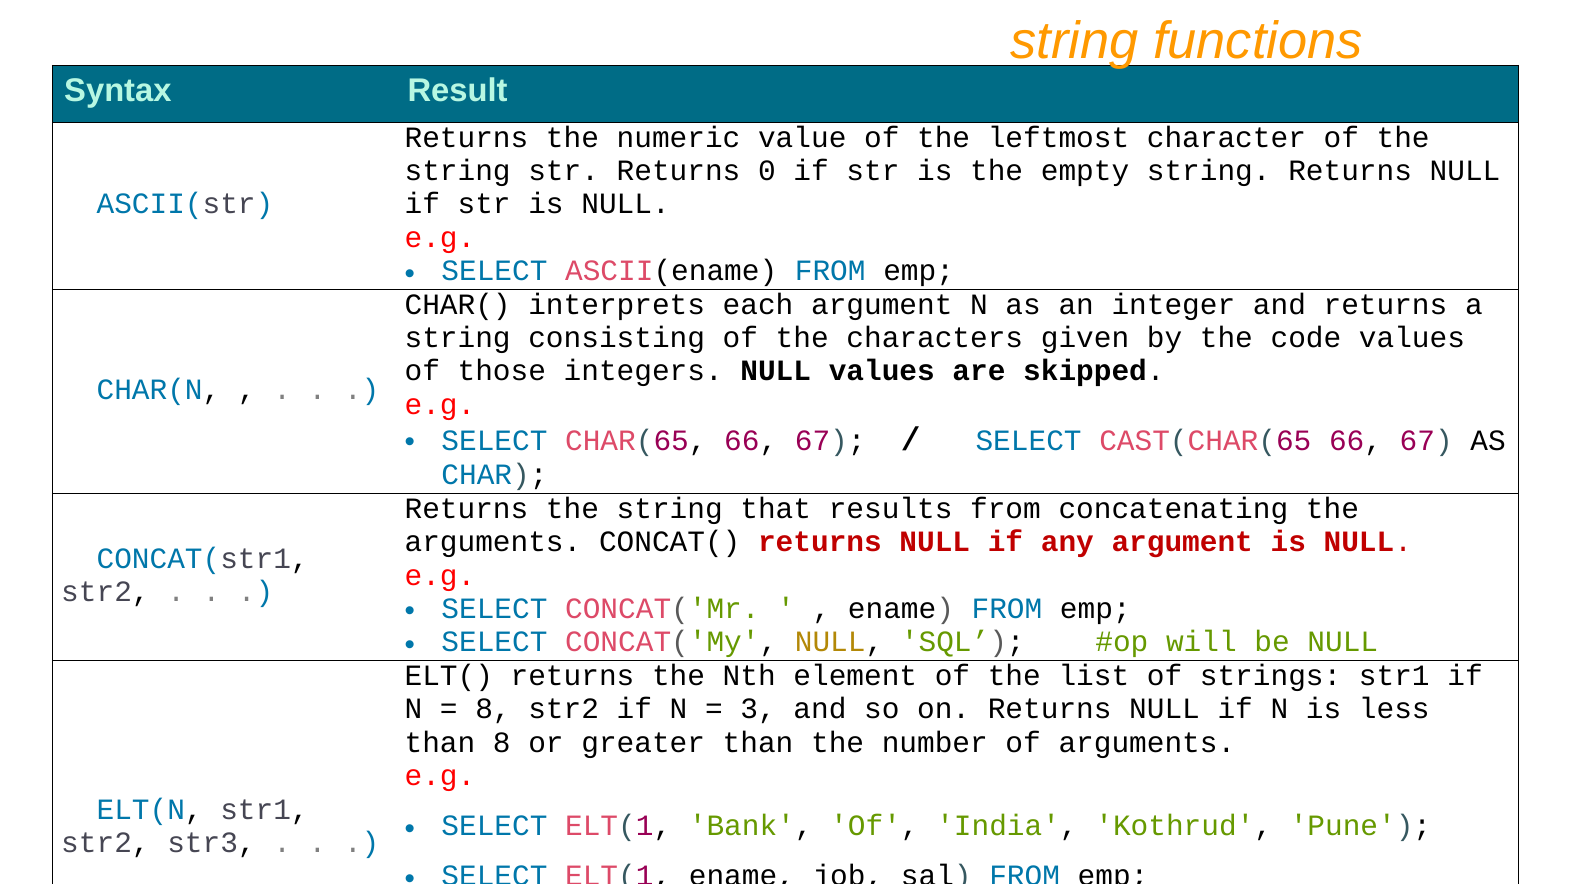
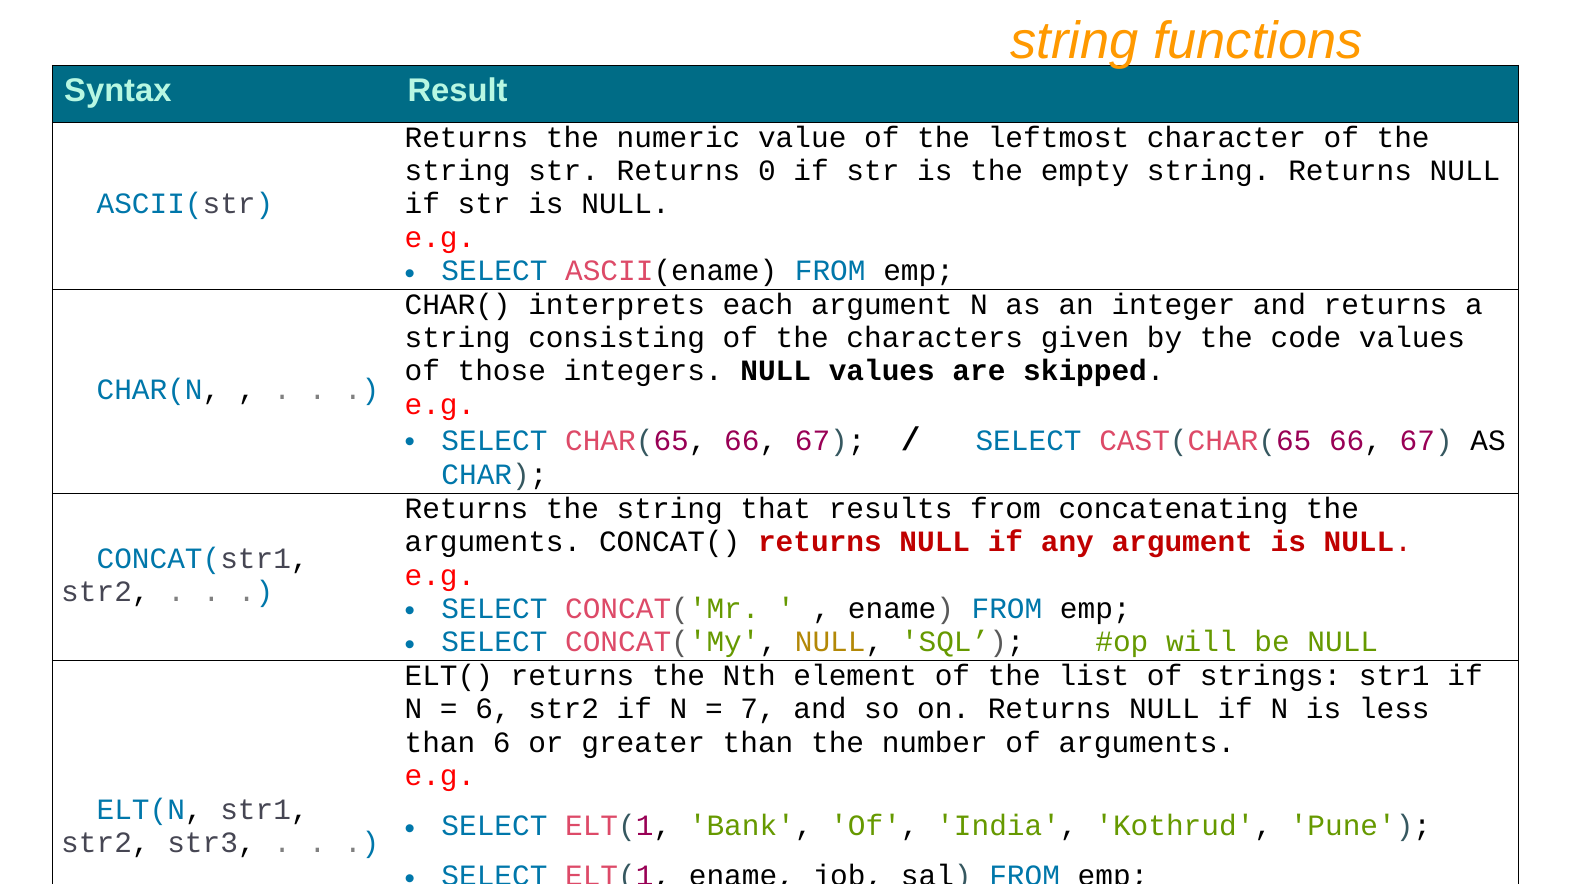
8 at (493, 709): 8 -> 6
3: 3 -> 7
than 8: 8 -> 6
